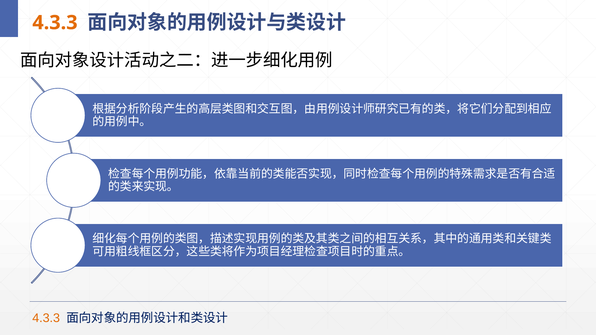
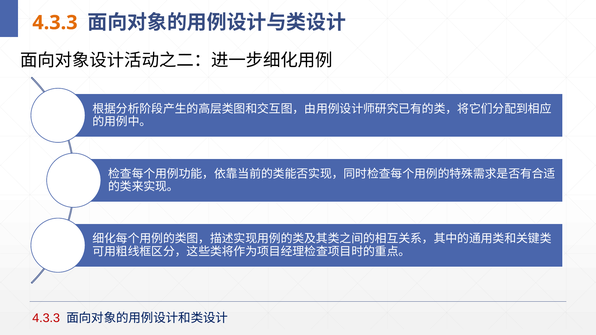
4.3.3 at (46, 318) colour: orange -> red
